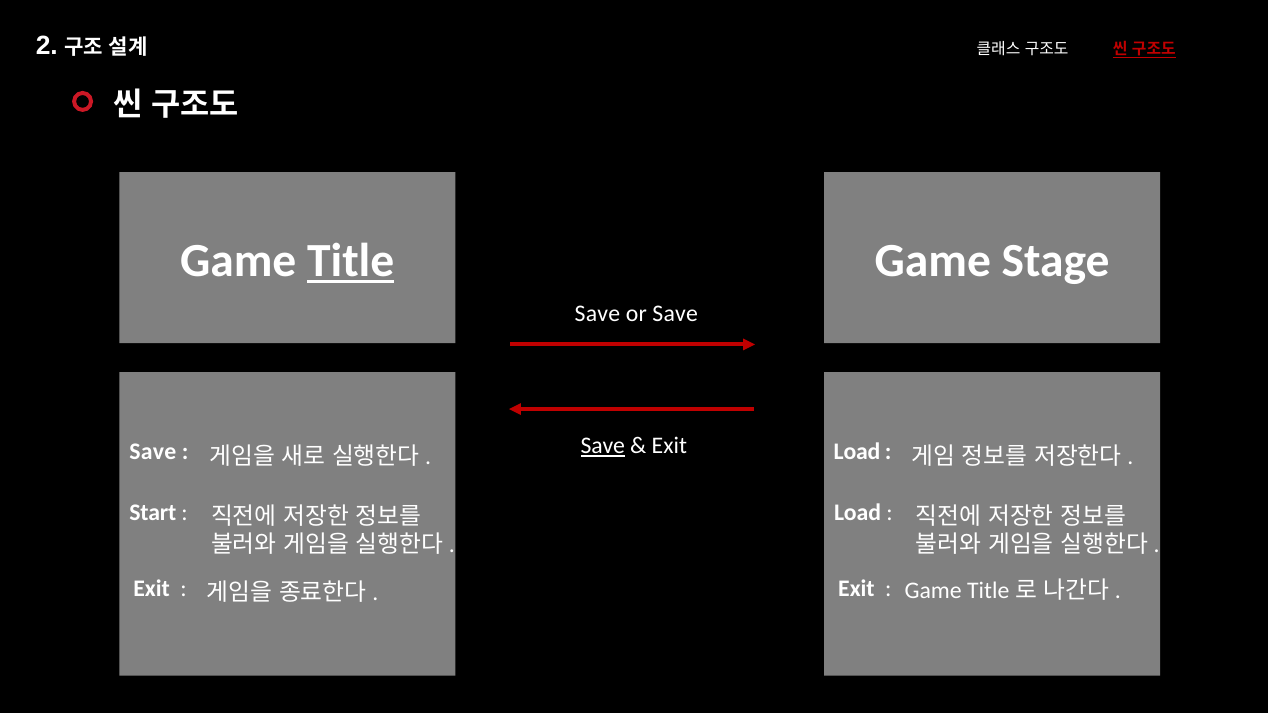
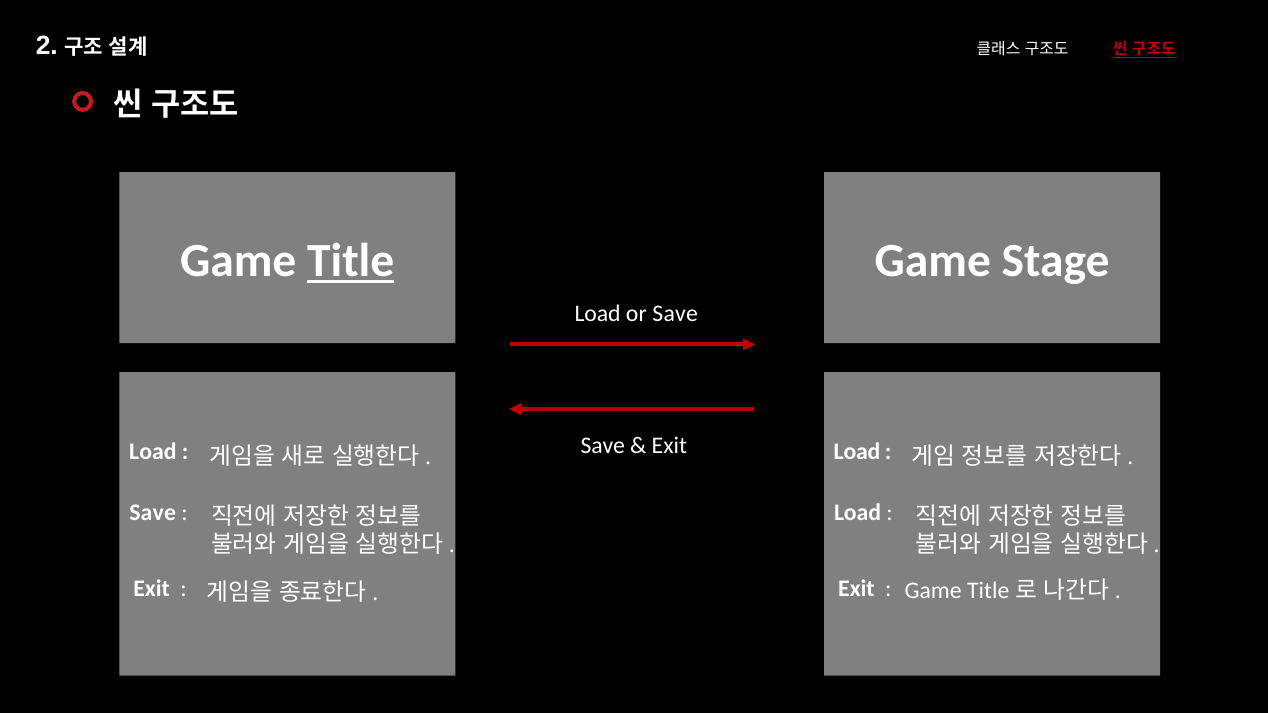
Save at (597, 313): Save -> Load
Save at (603, 446) underline: present -> none
Save at (153, 452): Save -> Load
Start at (153, 513): Start -> Save
